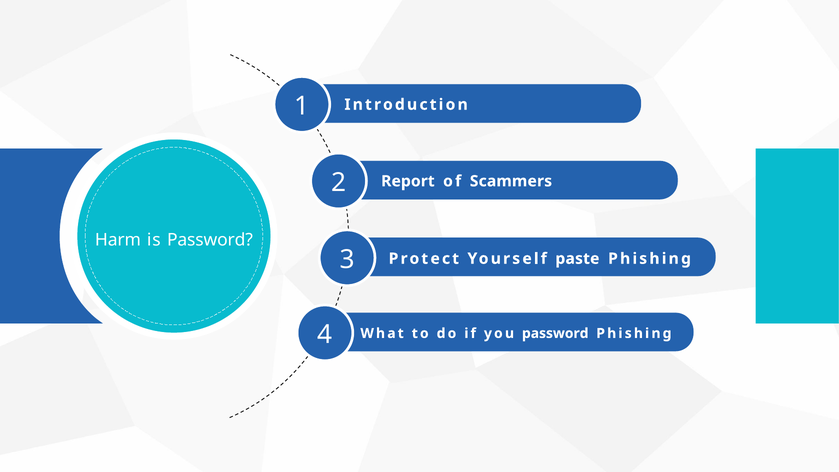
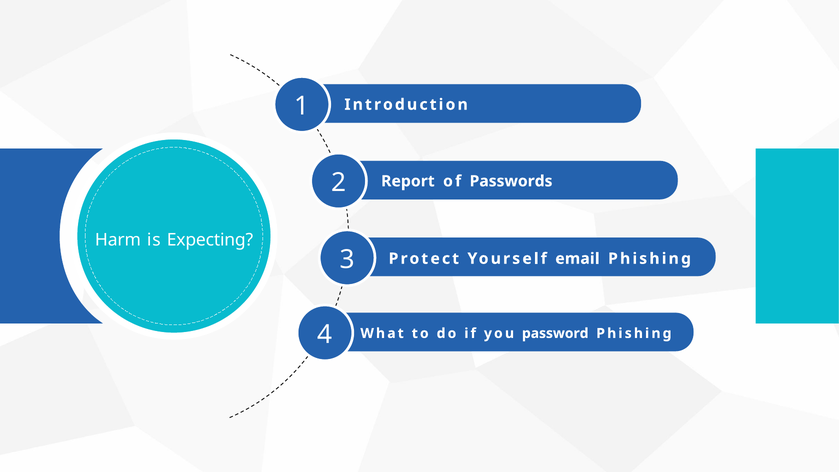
Scammers: Scammers -> Passwords
is Password: Password -> Expecting
paste: paste -> email
